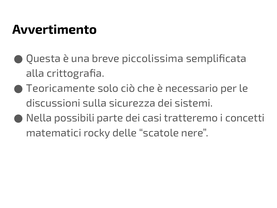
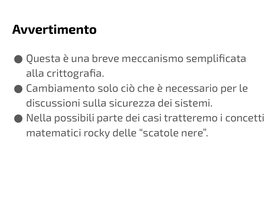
piccolissima: piccolissima -> meccanismo
Teoricamente: Teoricamente -> Cambiamento
